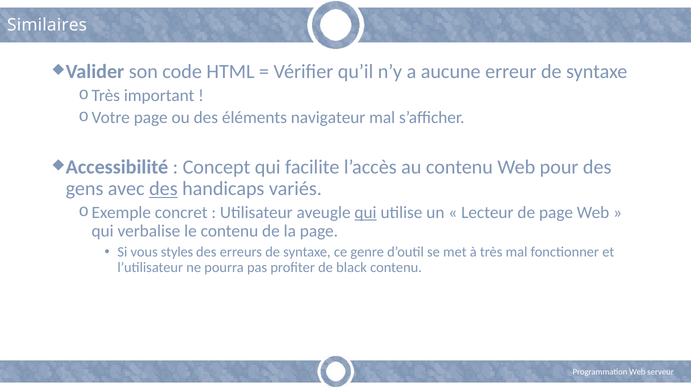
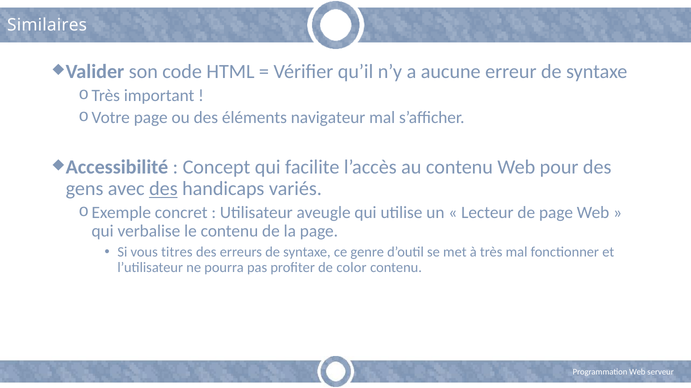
qui at (366, 213) underline: present -> none
styles: styles -> titres
black: black -> color
